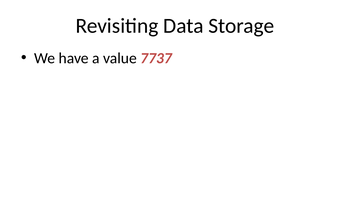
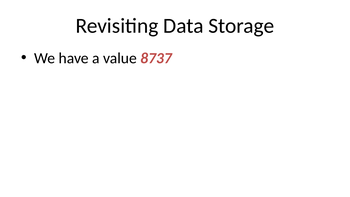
7737: 7737 -> 8737
